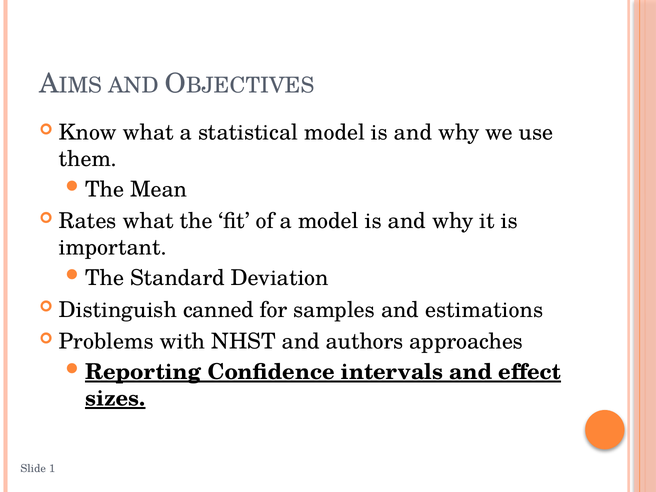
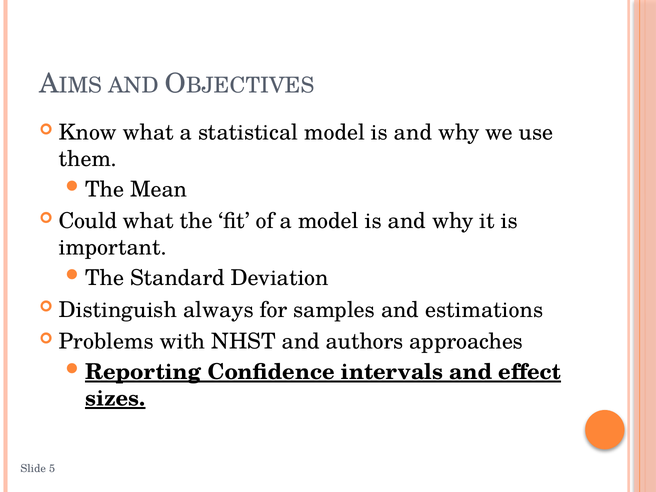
Rates: Rates -> Could
canned: canned -> always
1: 1 -> 5
